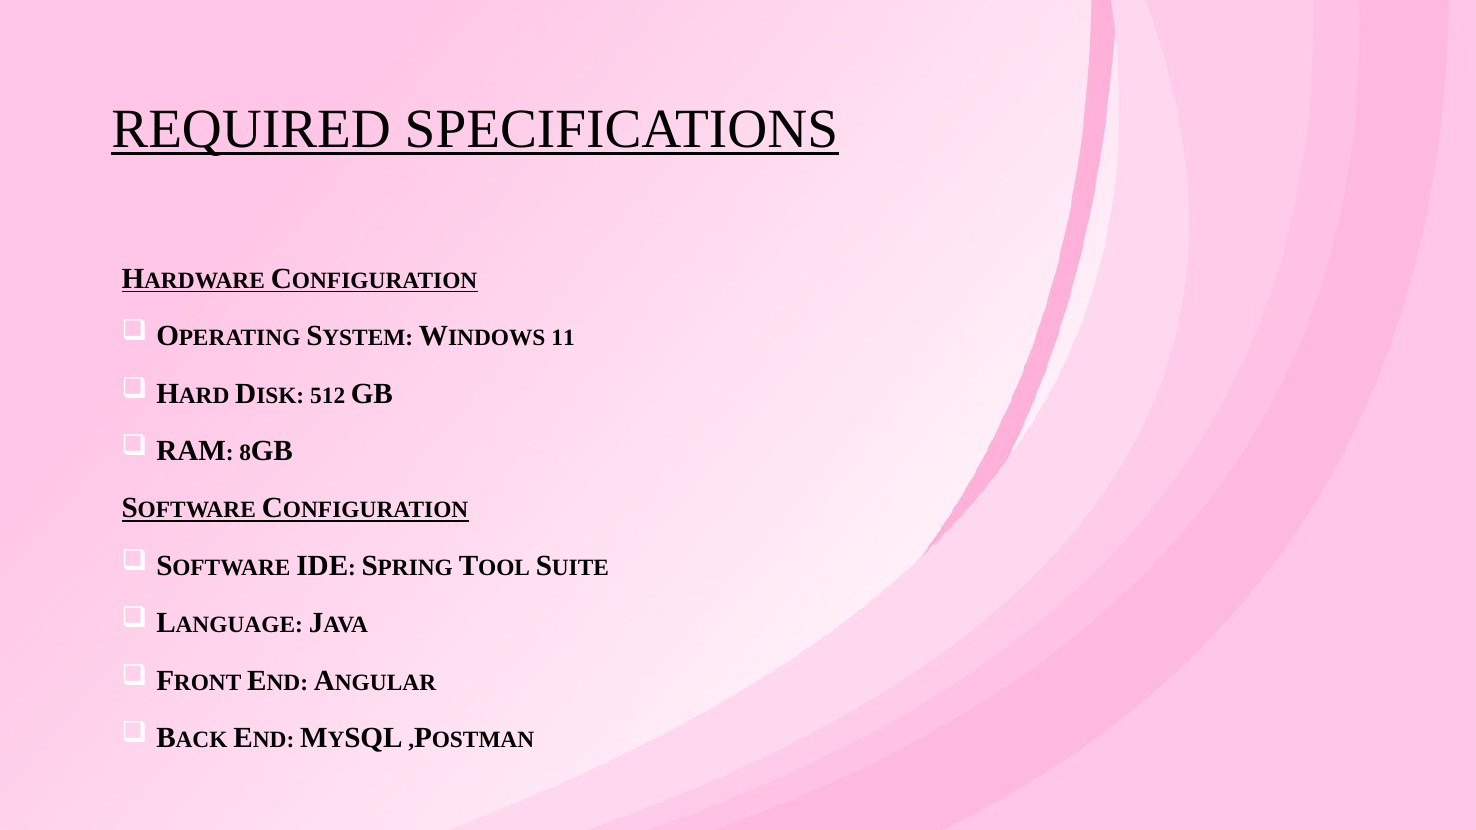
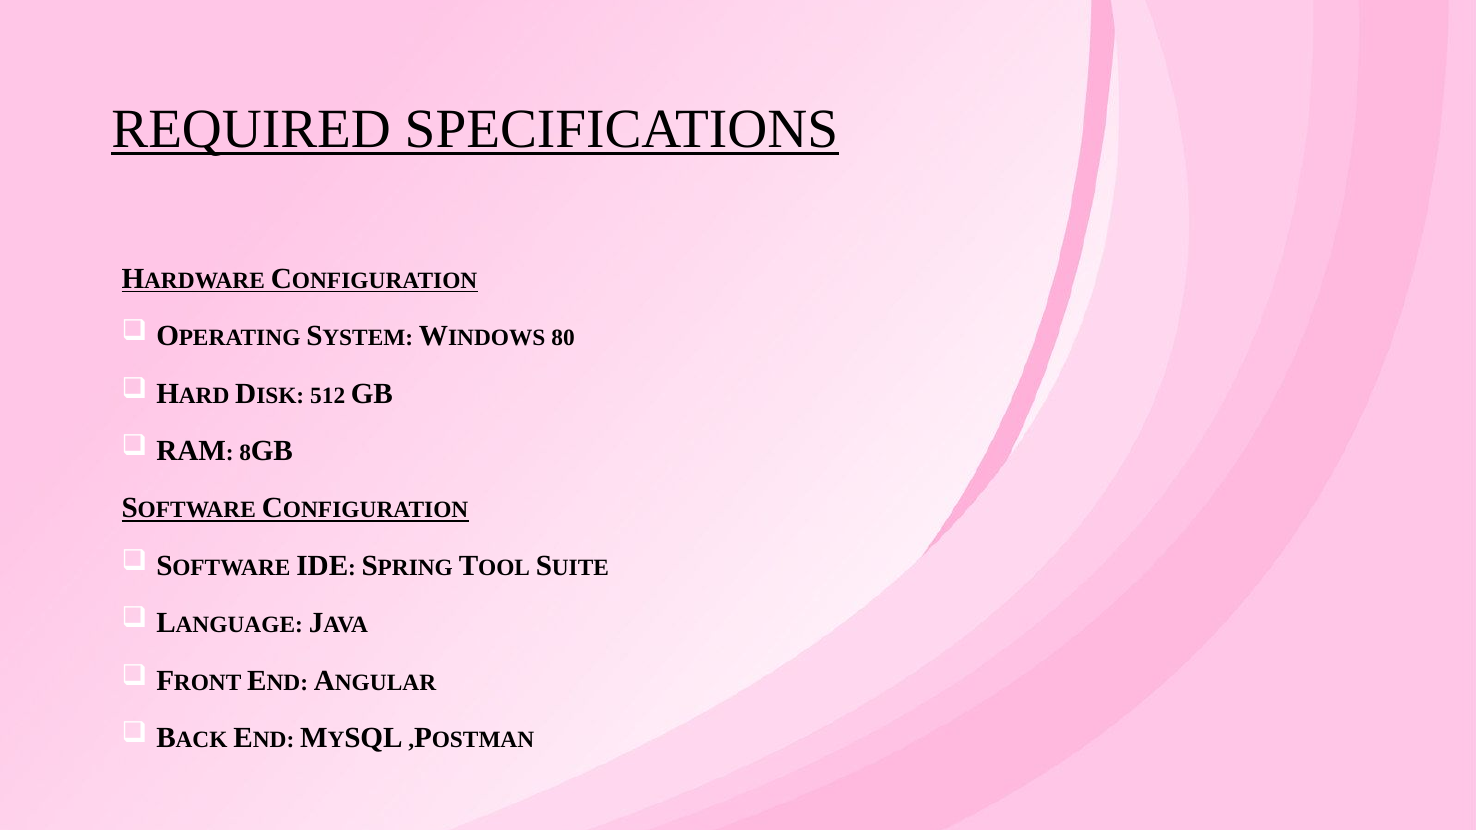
11: 11 -> 80
